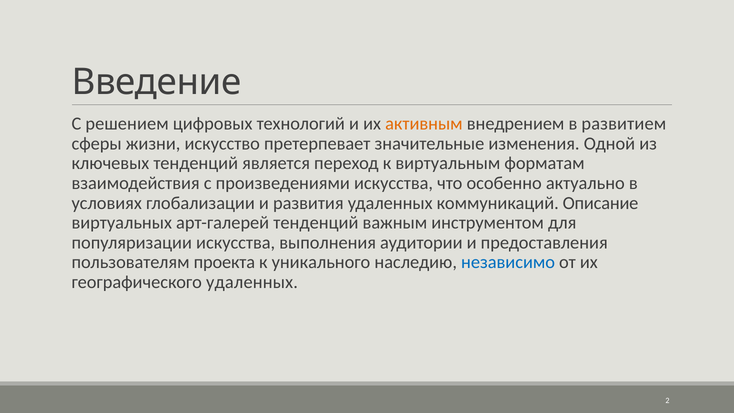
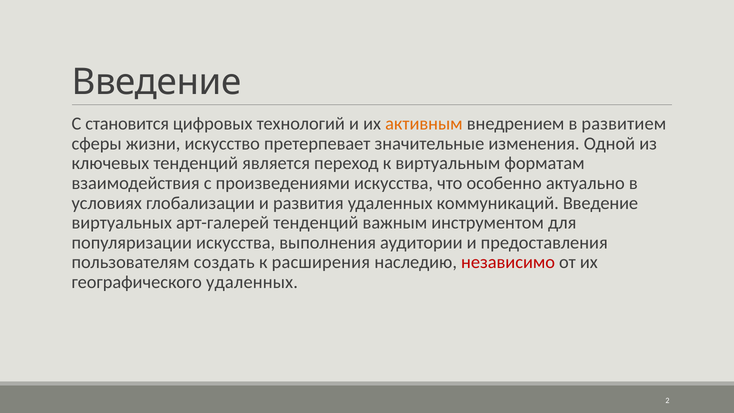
решением: решением -> становится
коммуникаций Описание: Описание -> Введение
проекта: проекта -> создать
уникального: уникального -> расширения
независимо colour: blue -> red
